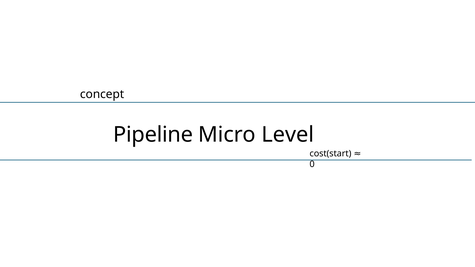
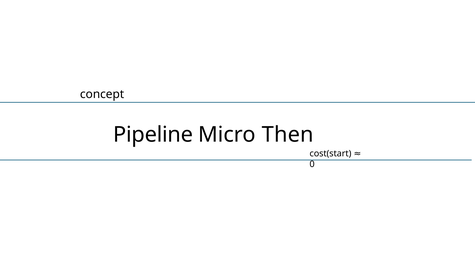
Level: Level -> Then
